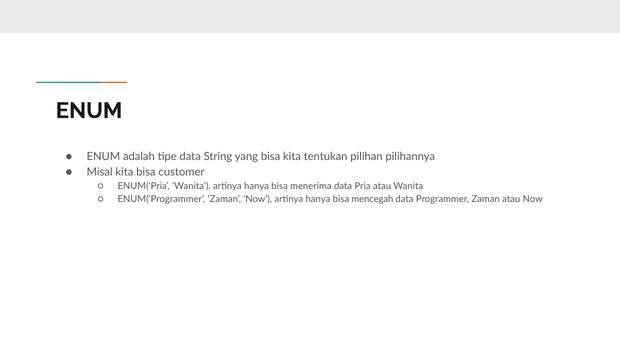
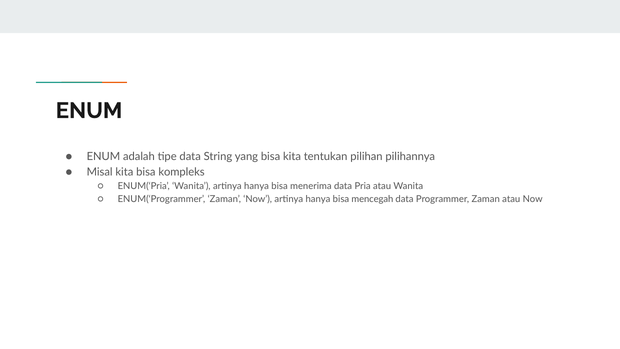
customer: customer -> kompleks
